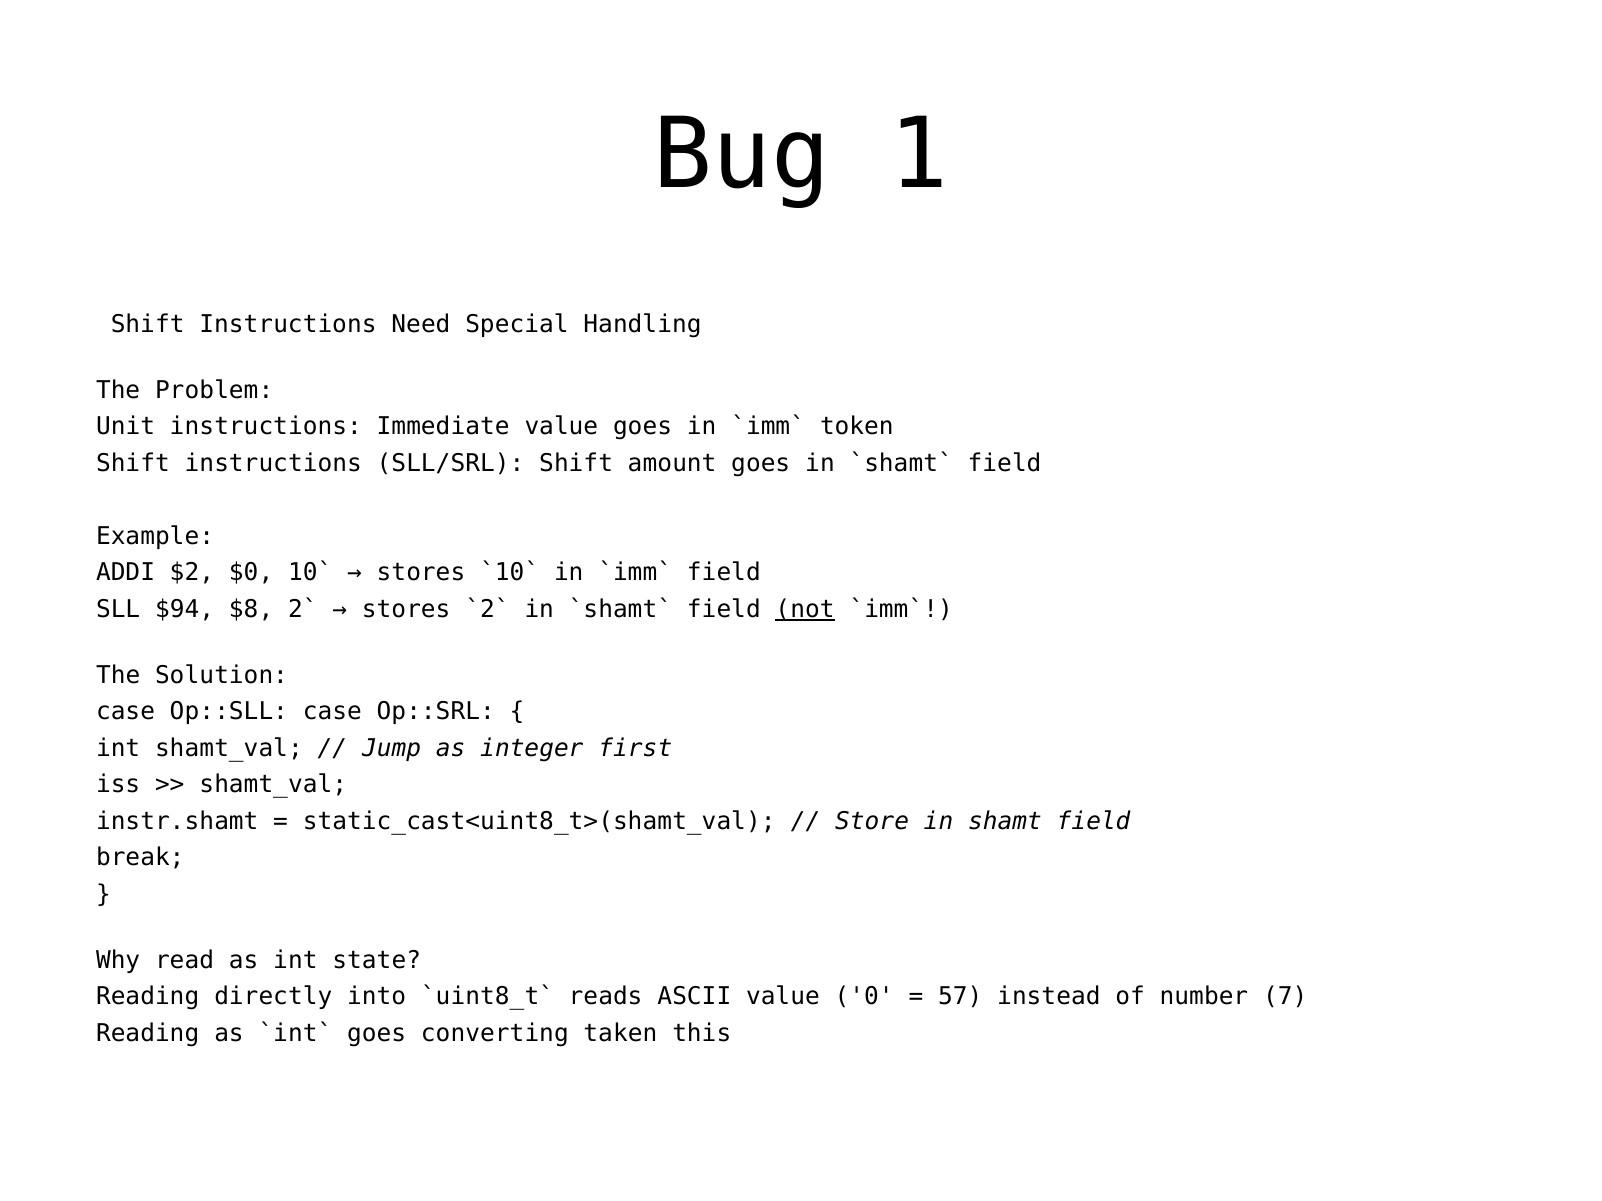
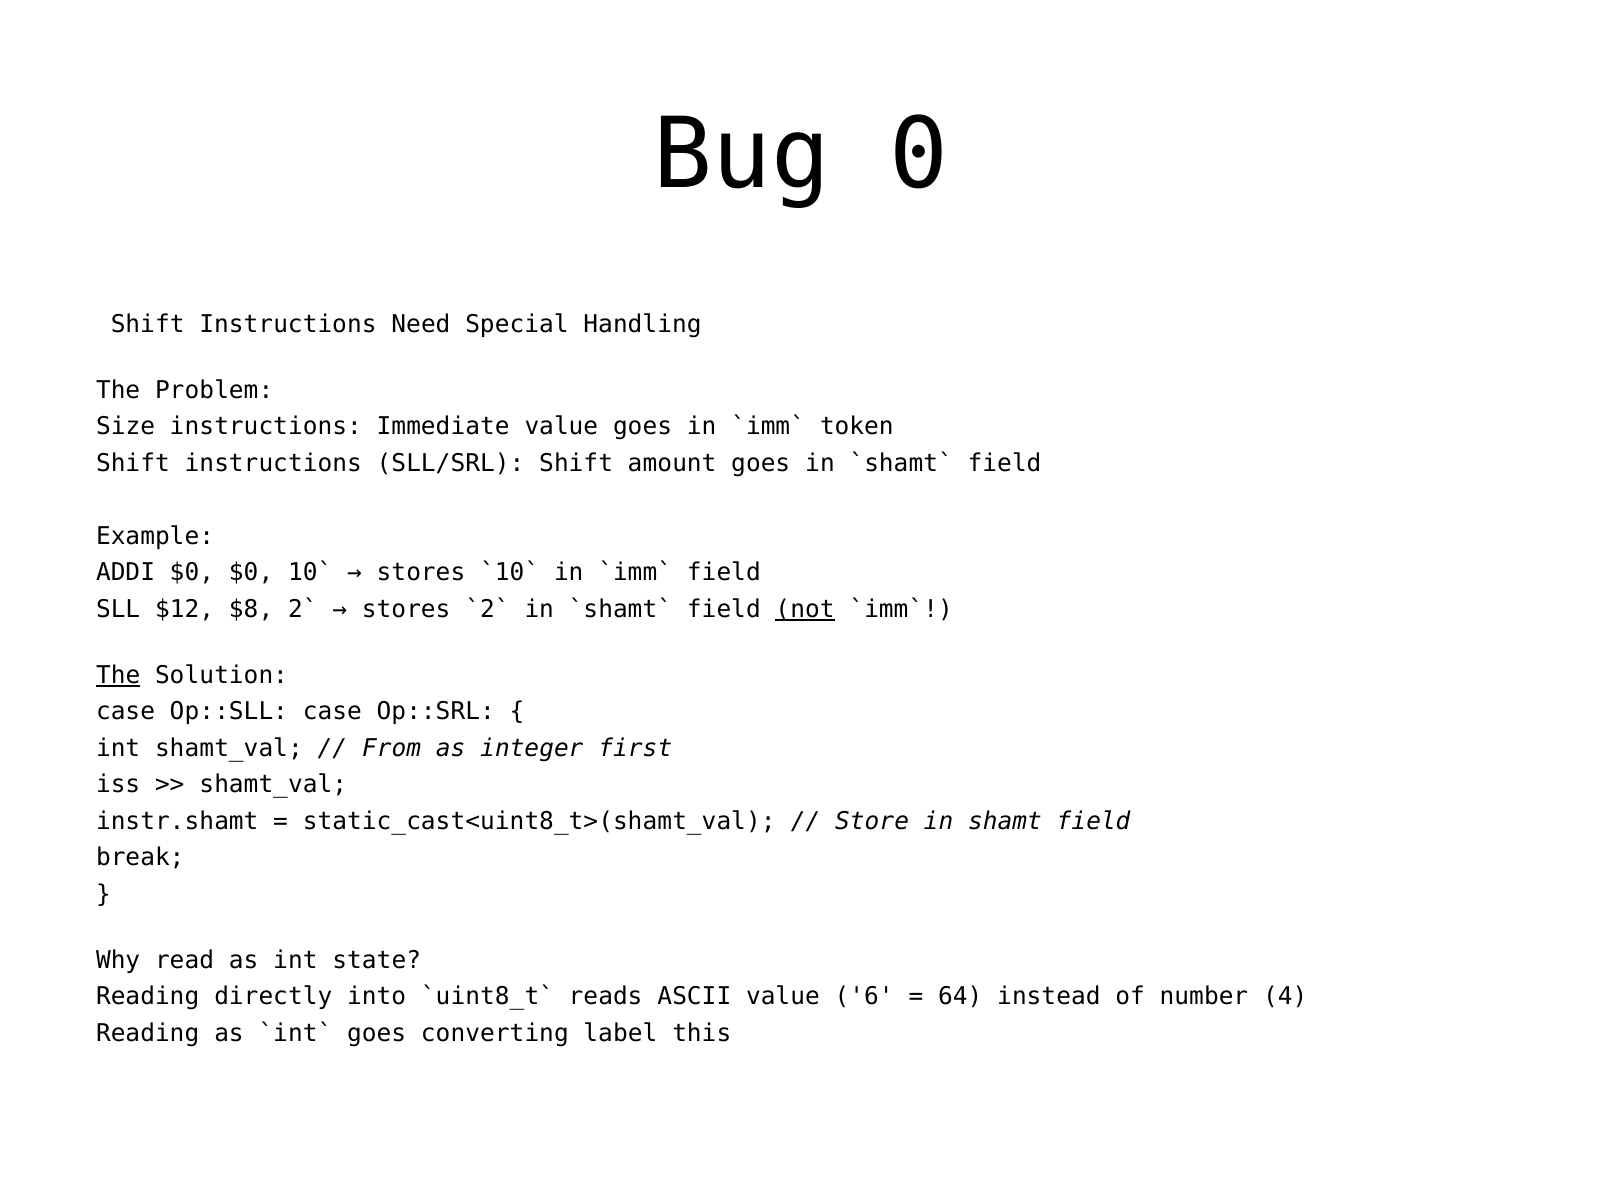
1: 1 -> 0
Unit: Unit -> Size
ADDI $2: $2 -> $0
$94: $94 -> $12
The at (118, 676) underline: none -> present
Jump: Jump -> From
0: 0 -> 6
57: 57 -> 64
7: 7 -> 4
taken: taken -> label
